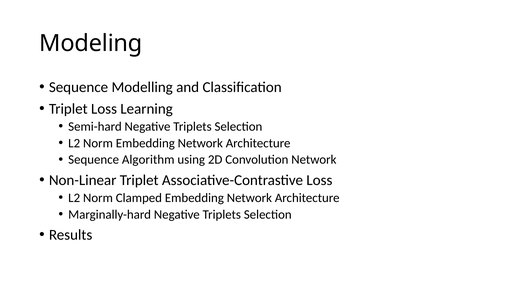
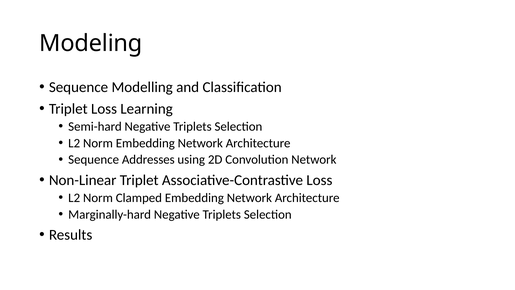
Algorithm: Algorithm -> Addresses
